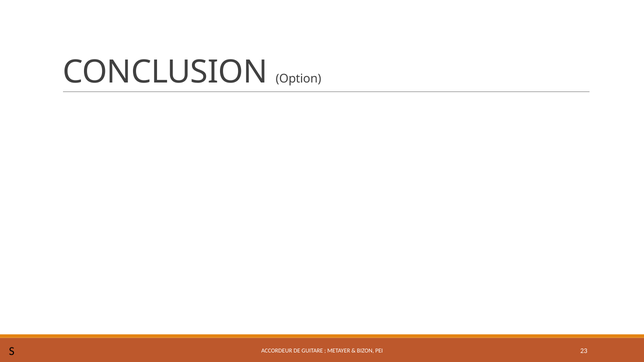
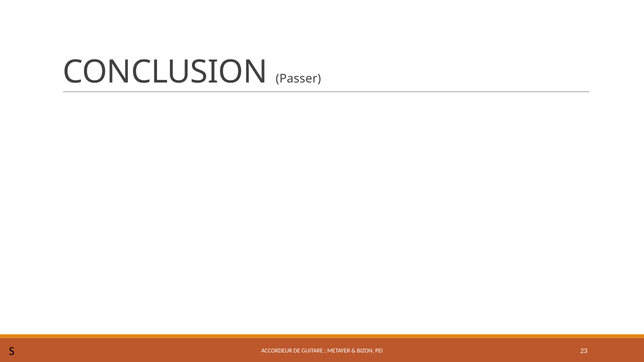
Option: Option -> Passer
